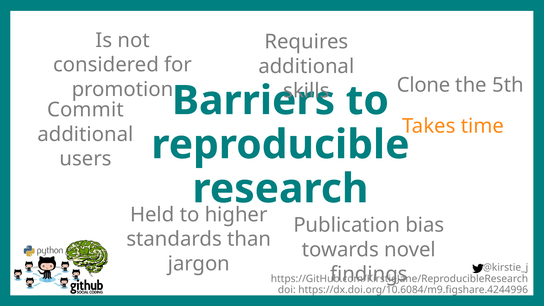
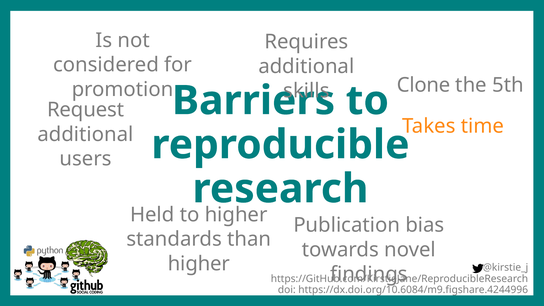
Commit: Commit -> Request
jargon at (199, 264): jargon -> higher
